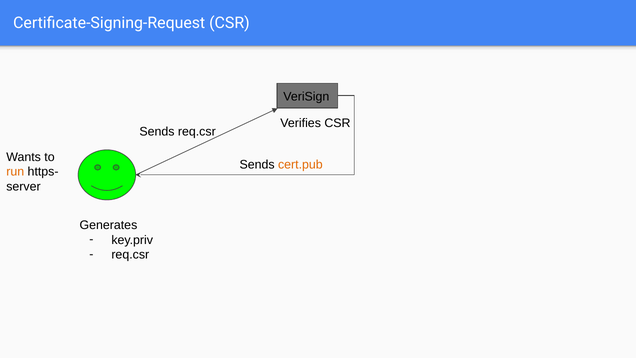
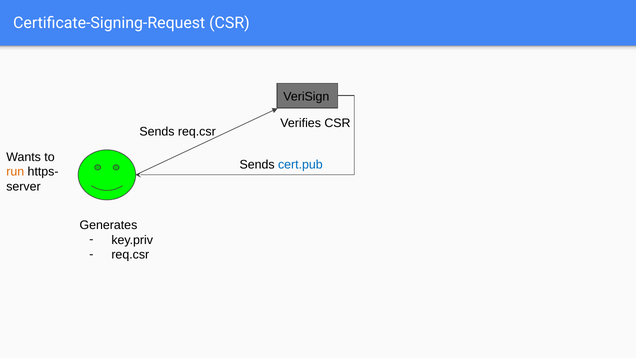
cert.pub colour: orange -> blue
